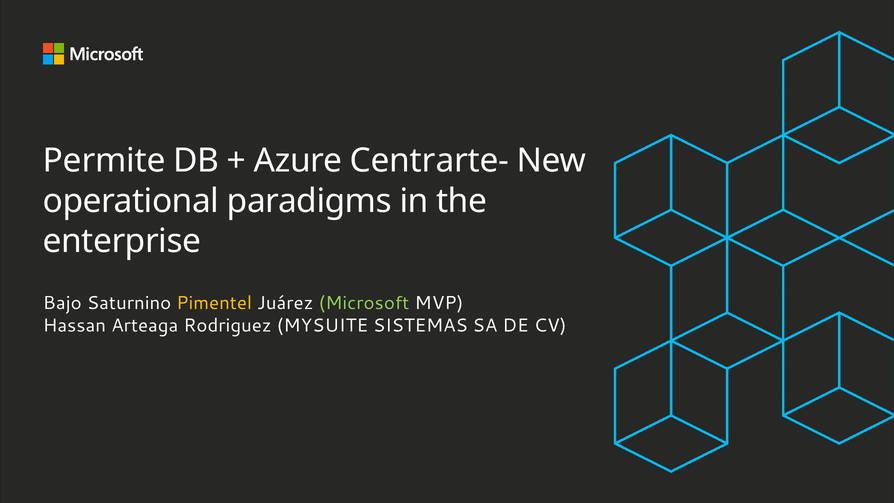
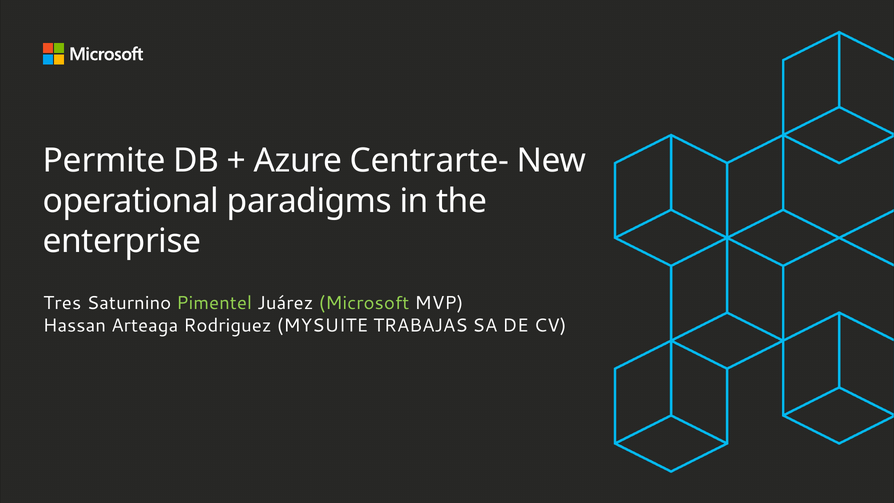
Bajo: Bajo -> Tres
Pimentel colour: yellow -> light green
SISTEMAS: SISTEMAS -> TRABAJAS
